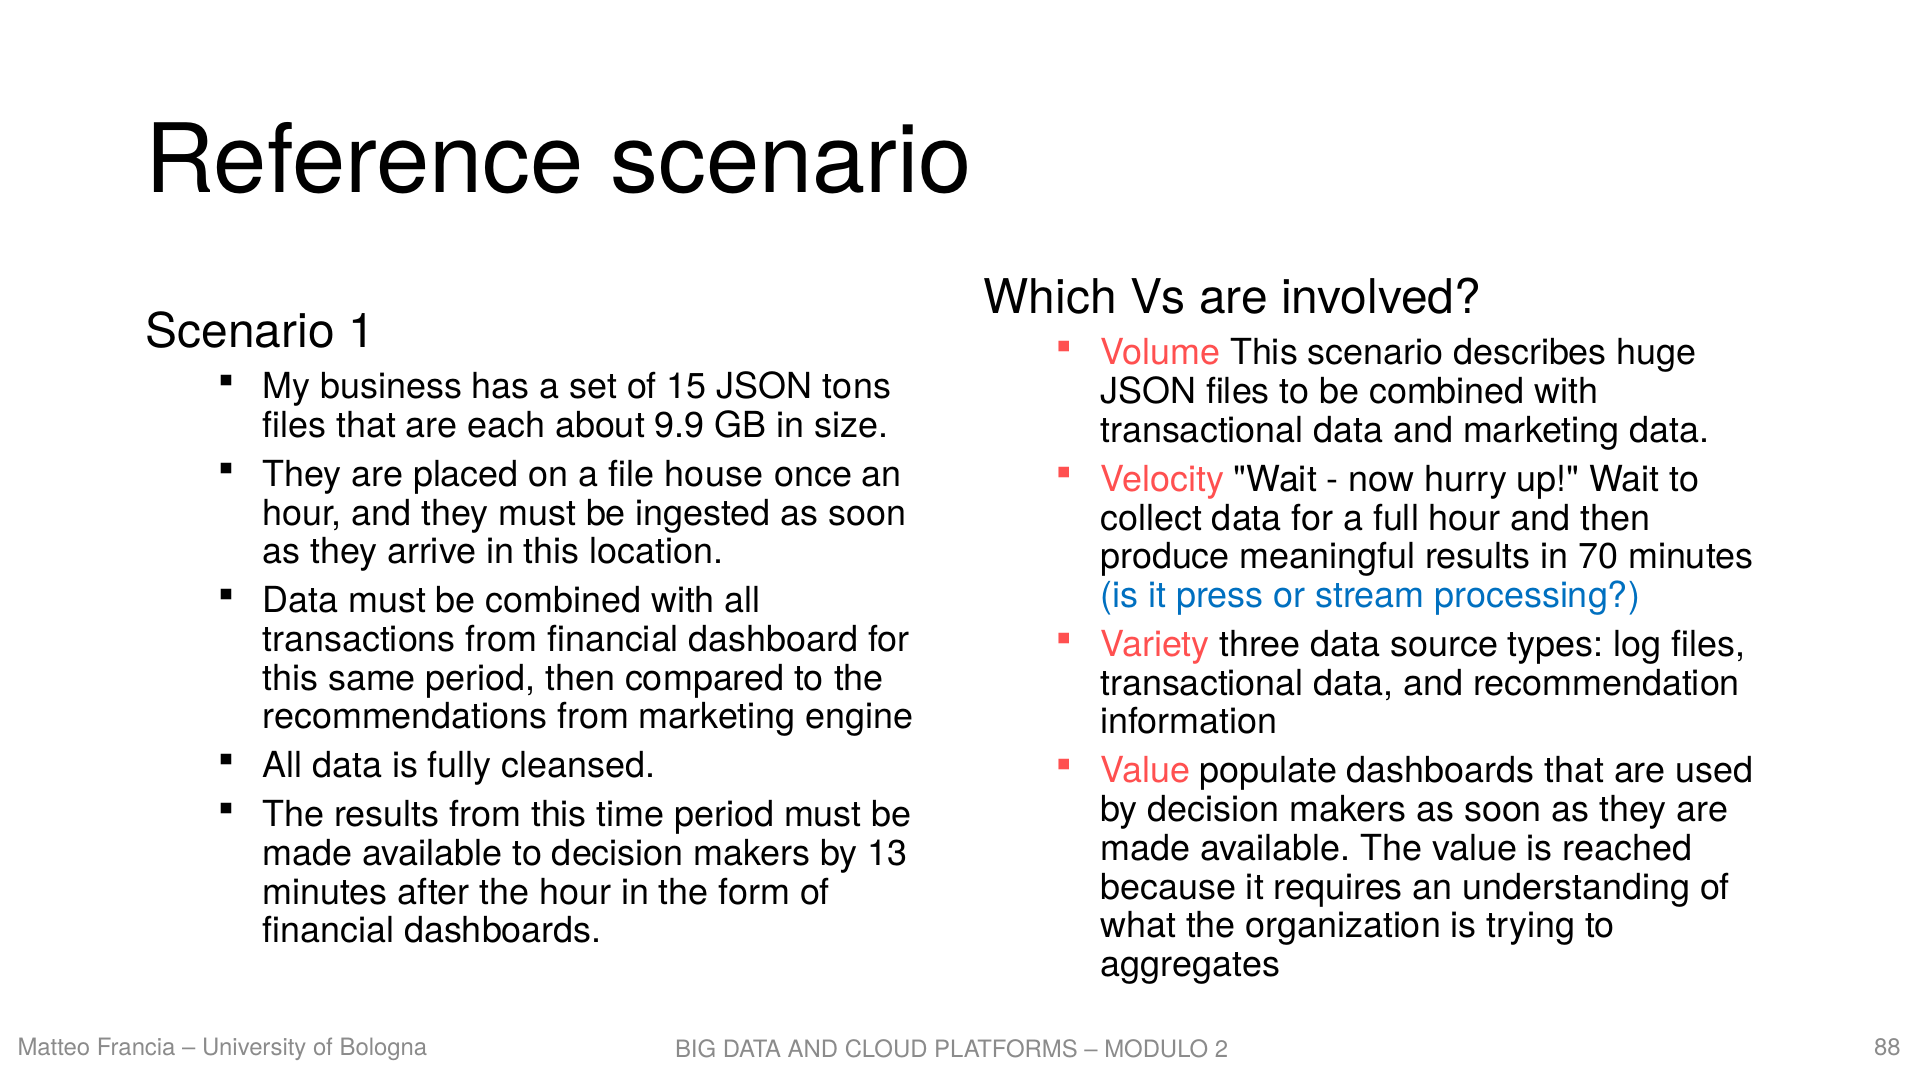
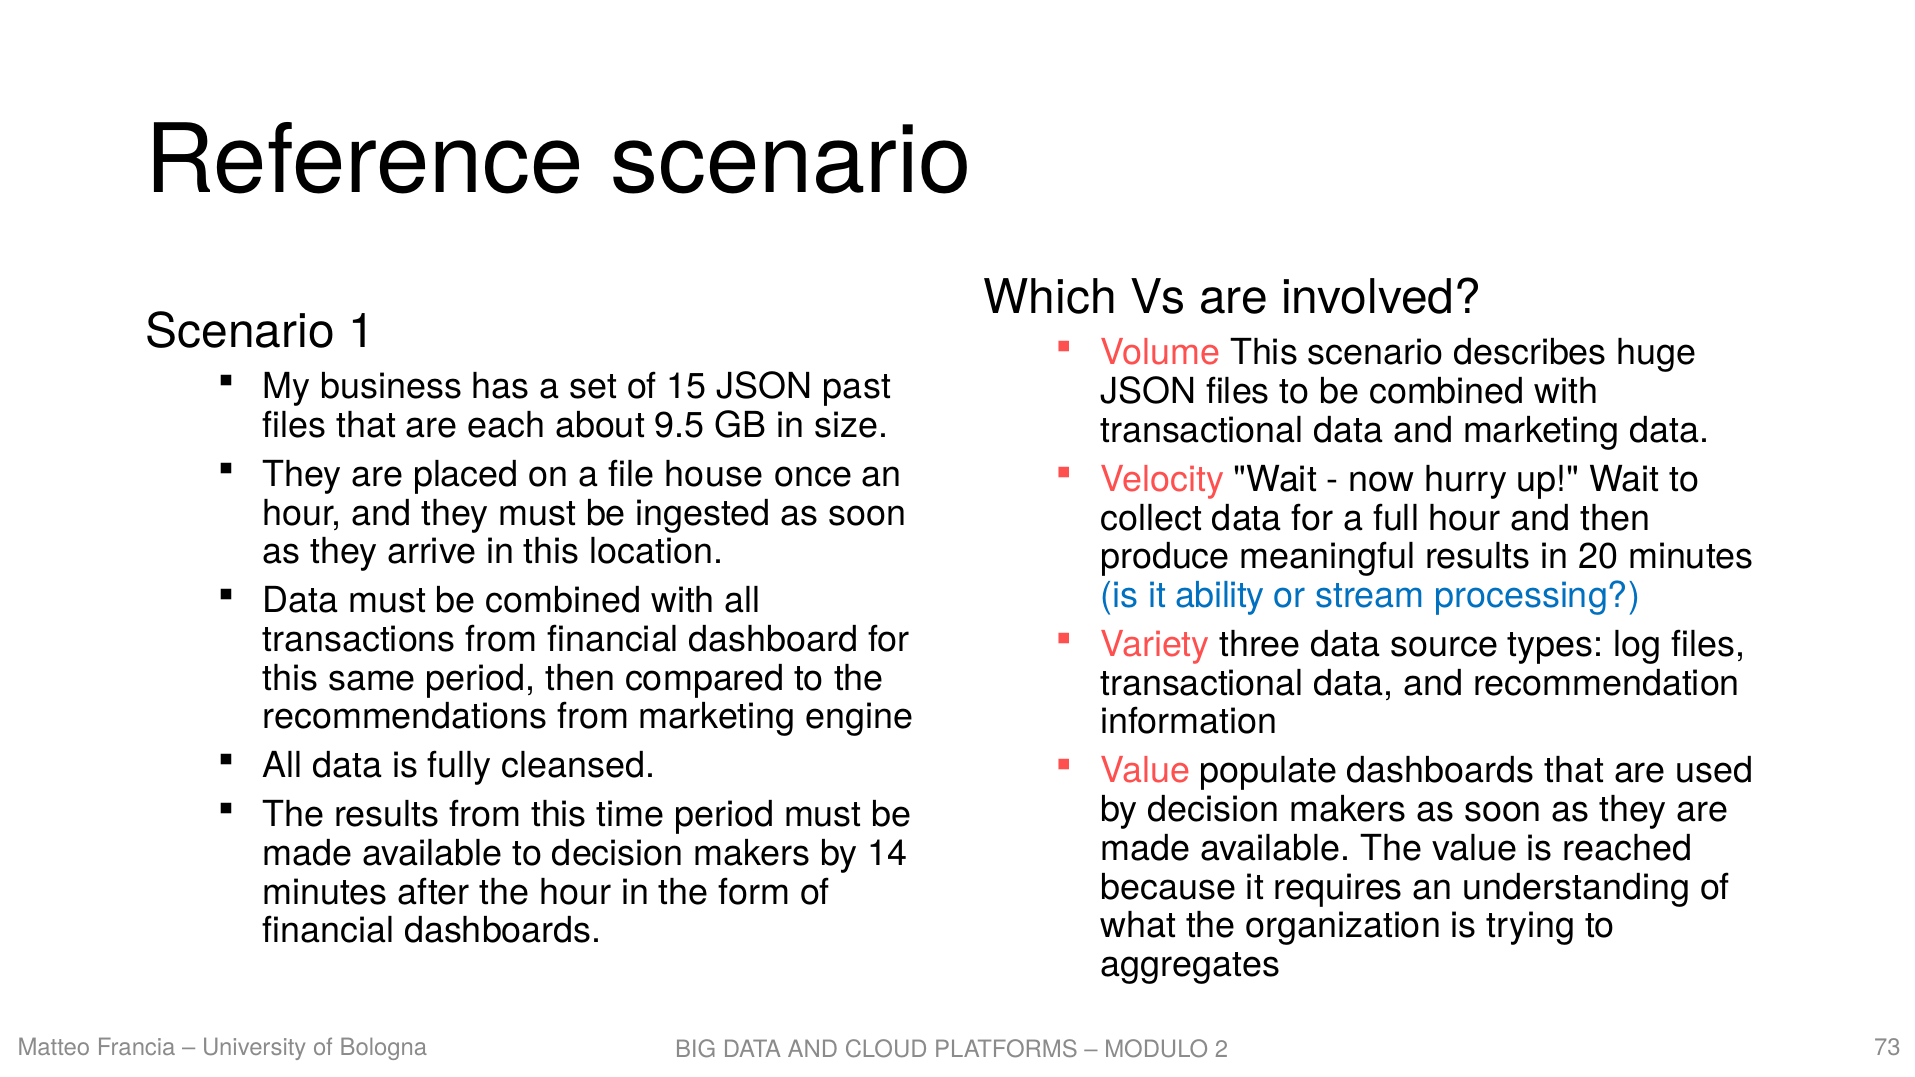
tons: tons -> past
9.9: 9.9 -> 9.5
70: 70 -> 20
press: press -> ability
13: 13 -> 14
88: 88 -> 73
